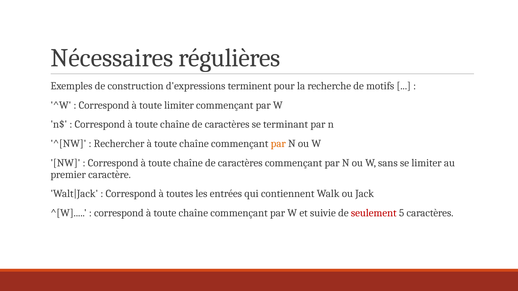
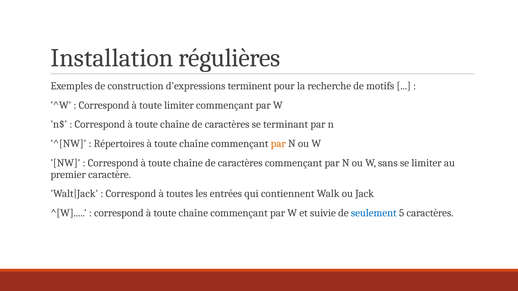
Nécessaires: Nécessaires -> Installation
Rechercher: Rechercher -> Répertoires
seulement colour: red -> blue
